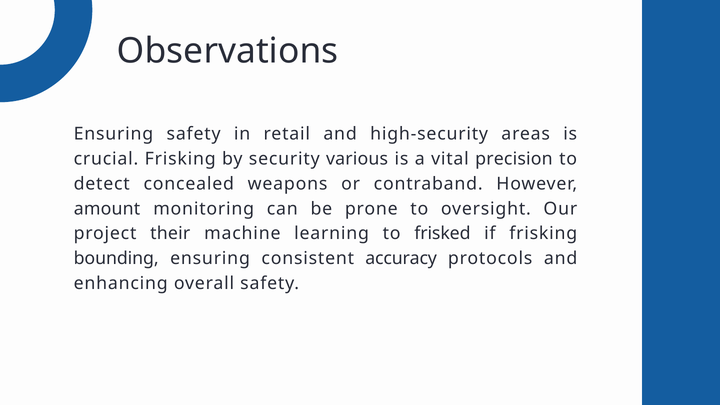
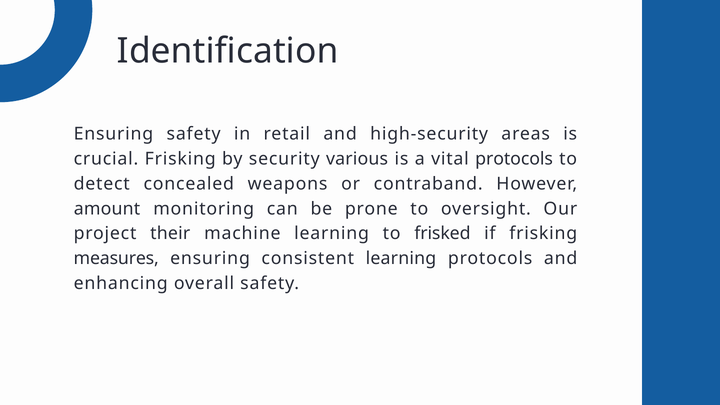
Observations: Observations -> Identification
vital precision: precision -> protocols
bounding: bounding -> measures
consistent accuracy: accuracy -> learning
